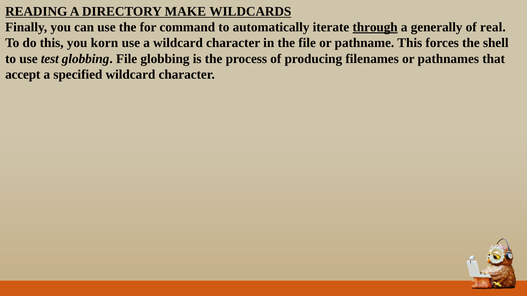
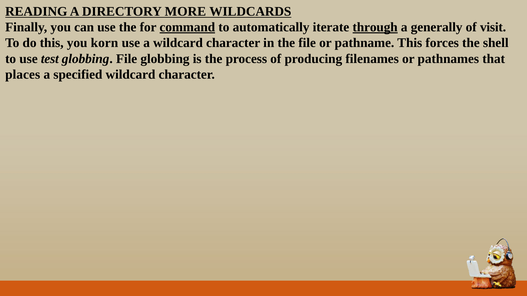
MAKE: MAKE -> MORE
command underline: none -> present
real: real -> visit
accept: accept -> places
